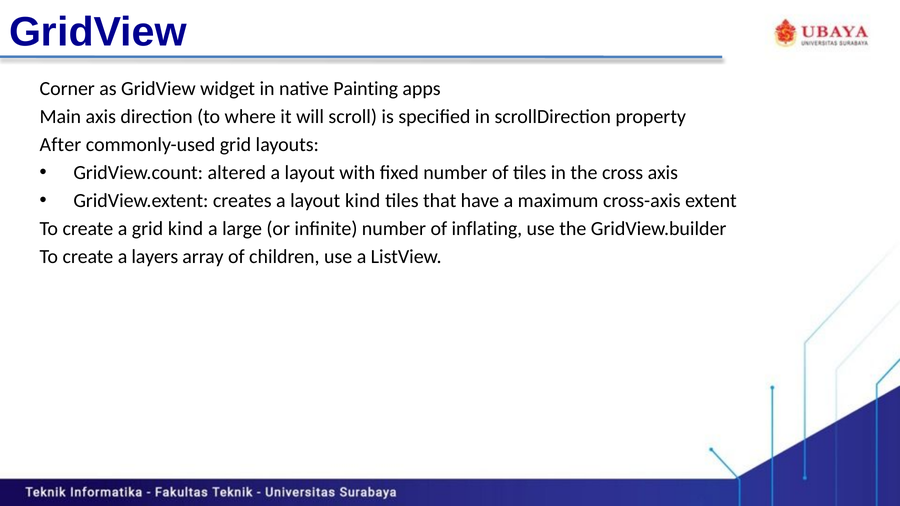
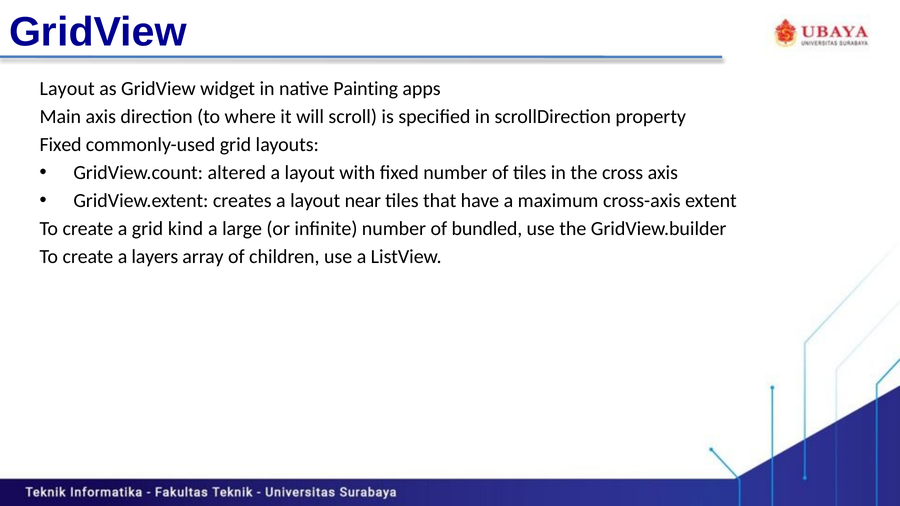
Corner at (67, 89): Corner -> Layout
After at (60, 145): After -> Fixed
layout kind: kind -> near
inflating: inflating -> bundled
